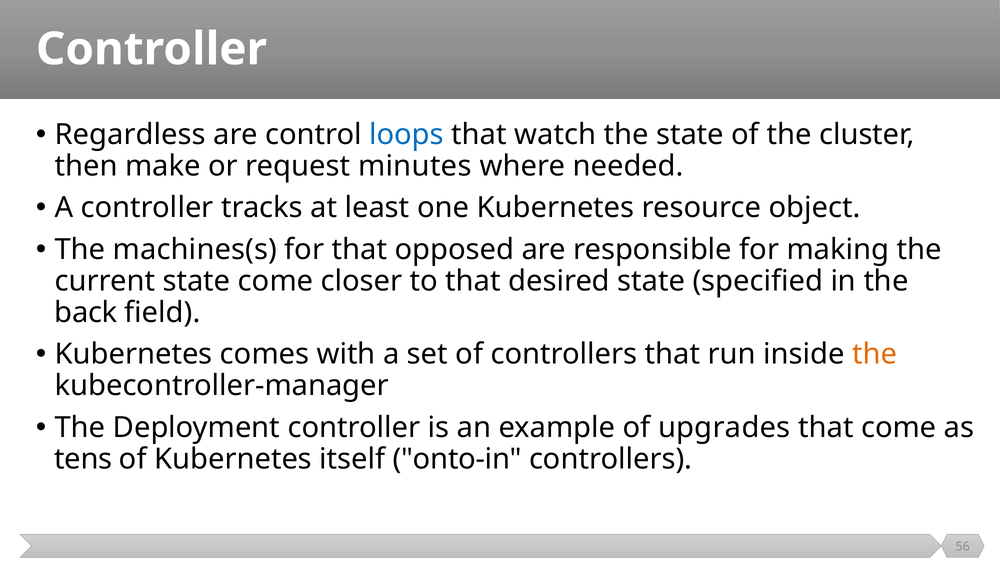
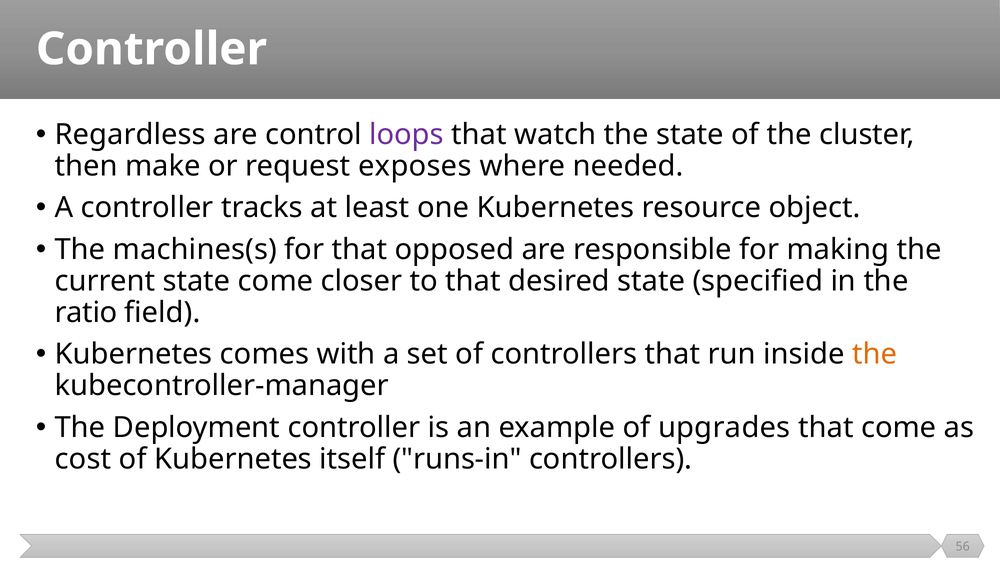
loops colour: blue -> purple
minutes: minutes -> exposes
back: back -> ratio
tens: tens -> cost
onto-in: onto-in -> runs-in
